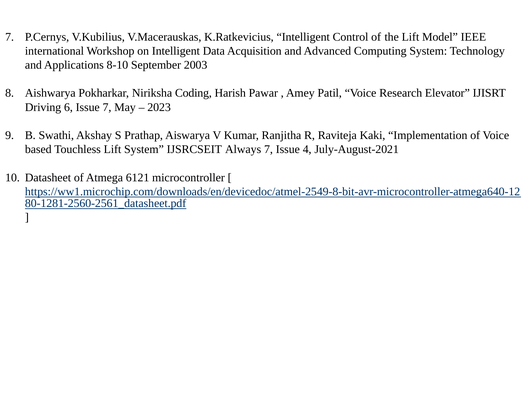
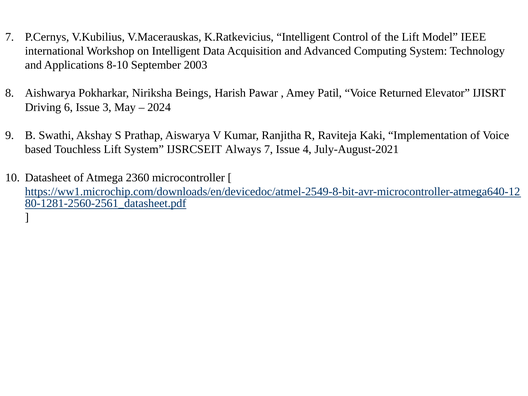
Coding: Coding -> Beings
Research: Research -> Returned
Issue 7: 7 -> 3
2023: 2023 -> 2024
6121: 6121 -> 2360
